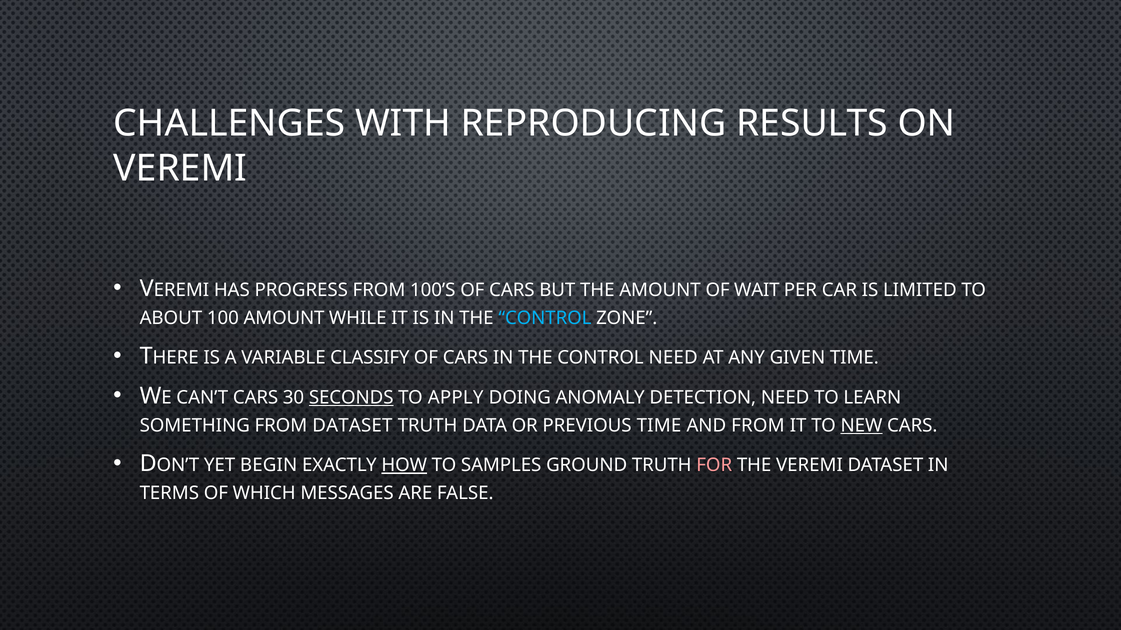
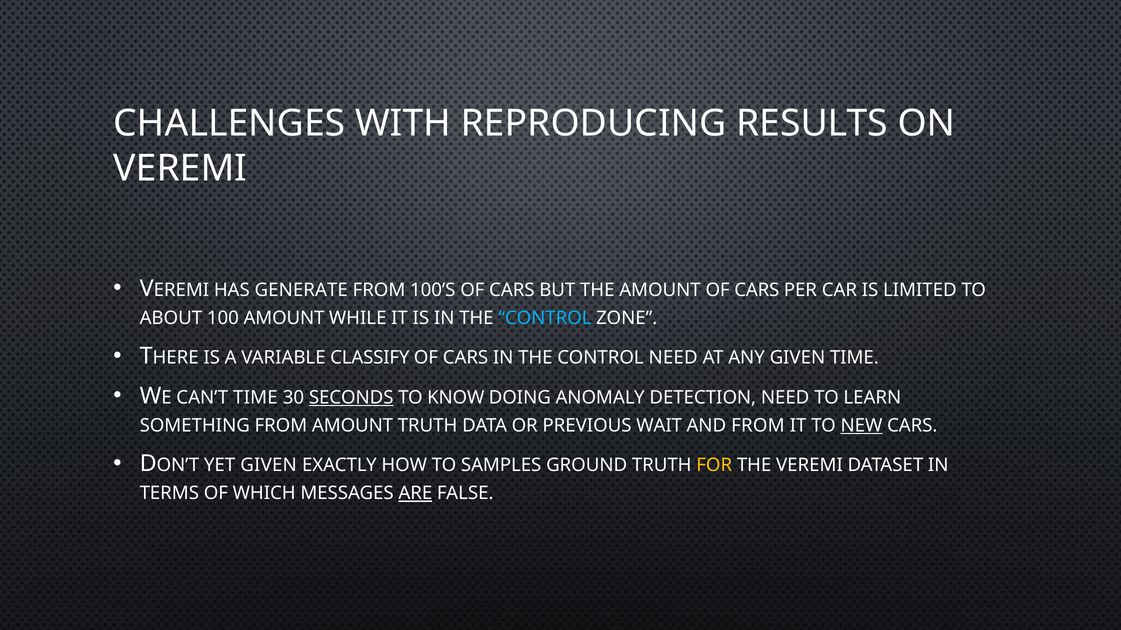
PROGRESS: PROGRESS -> GENERATE
AMOUNT OF WAIT: WAIT -> CARS
CAN’T CARS: CARS -> TIME
APPLY: APPLY -> KNOW
FROM DATASET: DATASET -> AMOUNT
PREVIOUS TIME: TIME -> WAIT
YET BEGIN: BEGIN -> GIVEN
HOW underline: present -> none
FOR colour: pink -> yellow
ARE underline: none -> present
